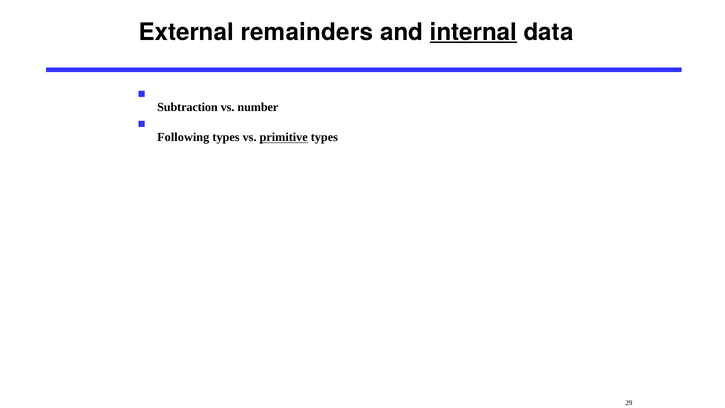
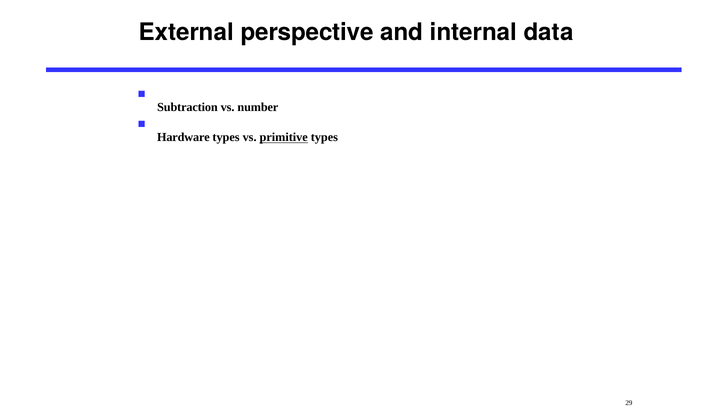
remainders: remainders -> perspective
internal underline: present -> none
Following: Following -> Hardware
